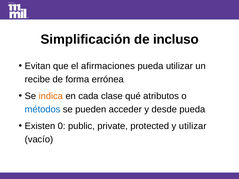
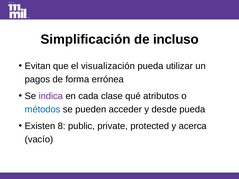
afirmaciones: afirmaciones -> visualización
recibe: recibe -> pagos
indica colour: orange -> purple
0: 0 -> 8
y utilizar: utilizar -> acerca
